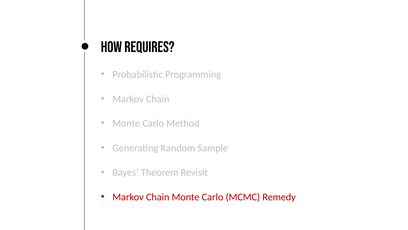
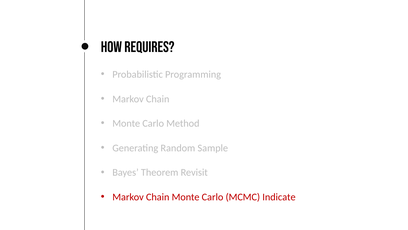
Remedy: Remedy -> Indicate
